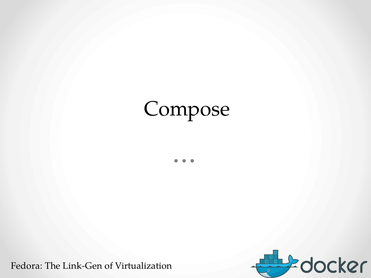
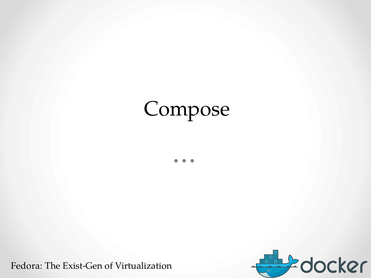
Link-Gen: Link-Gen -> Exist-Gen
